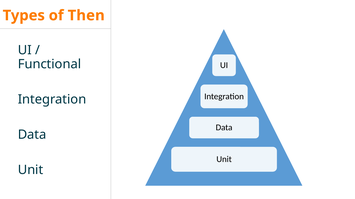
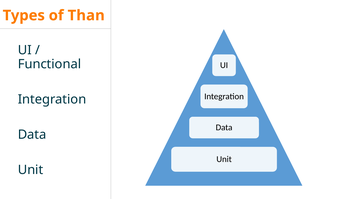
Then: Then -> Than
